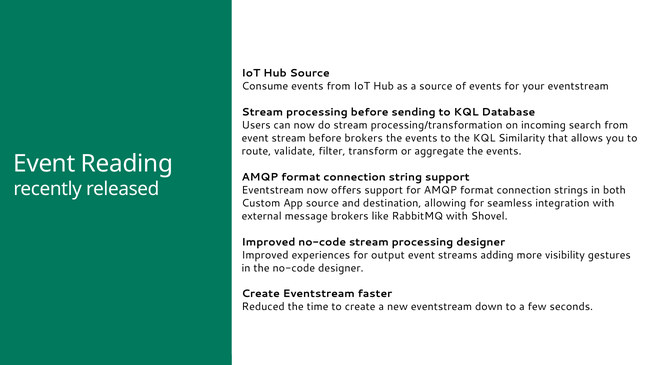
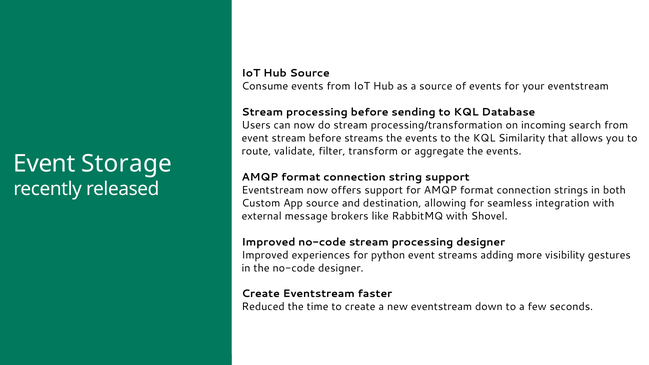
before brokers: brokers -> streams
Reading: Reading -> Storage
output: output -> python
